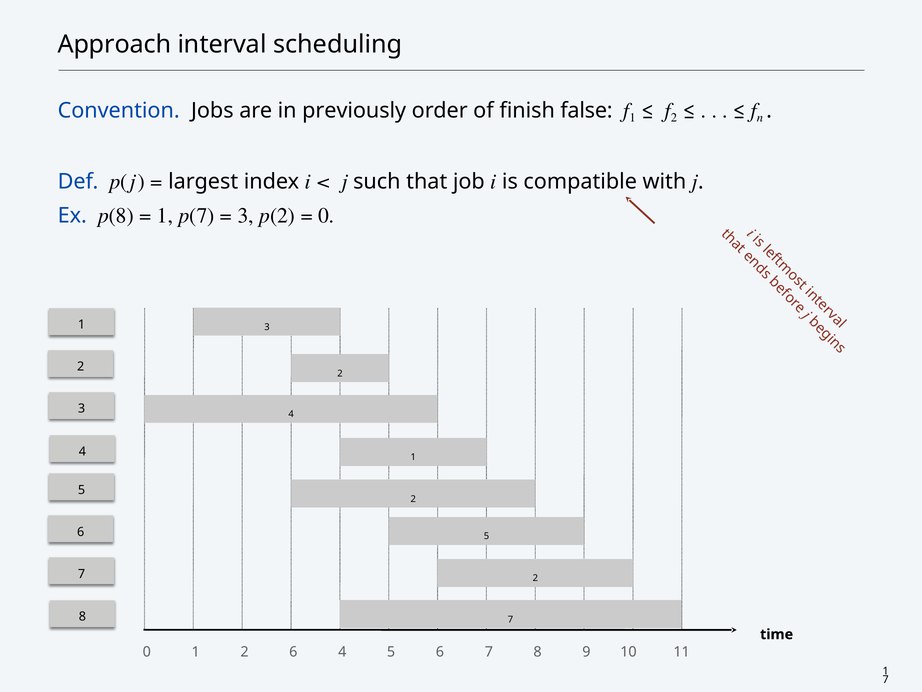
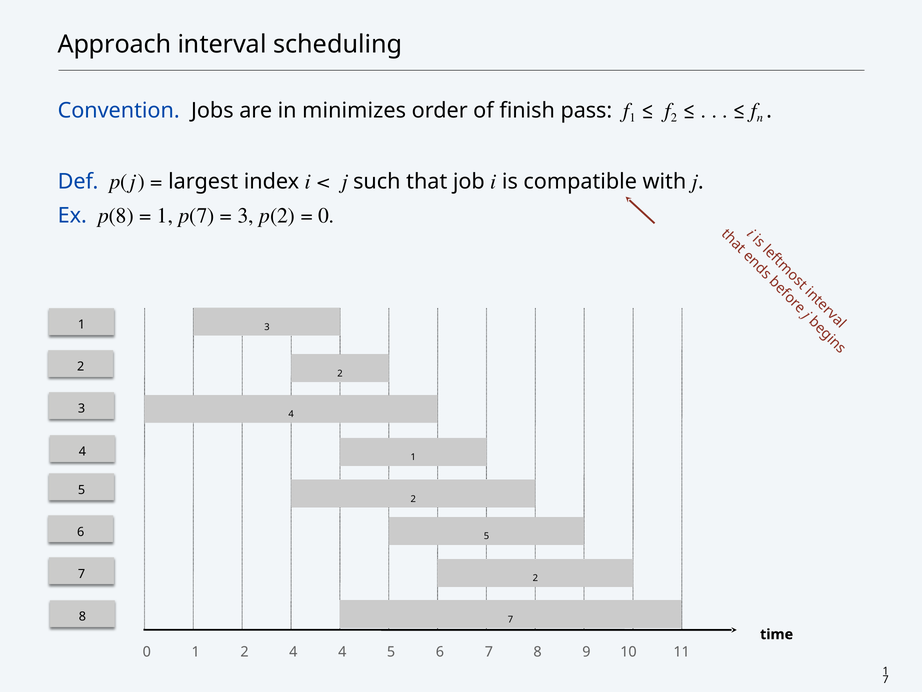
previously: previously -> minimizes
false: false -> pass
2 6: 6 -> 4
